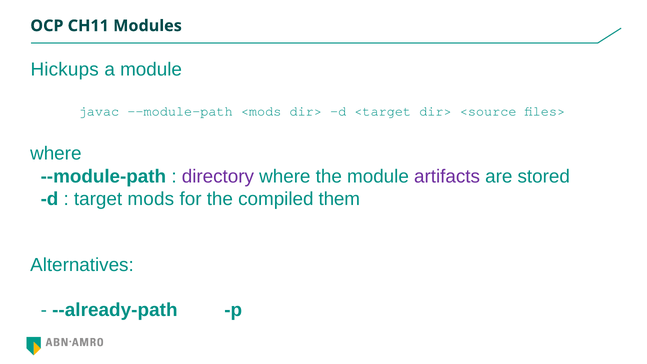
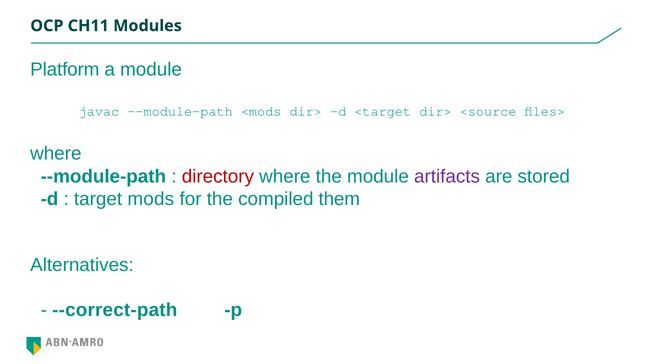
Hickups: Hickups -> Platform
directory colour: purple -> red
--already-path: --already-path -> --correct-path
